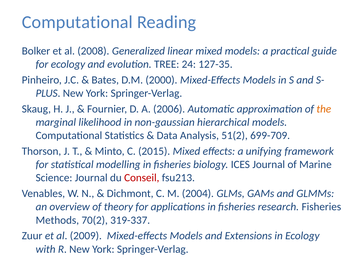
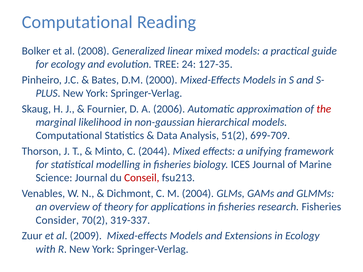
the colour: orange -> red
2015: 2015 -> 2044
Methods: Methods -> Consider
